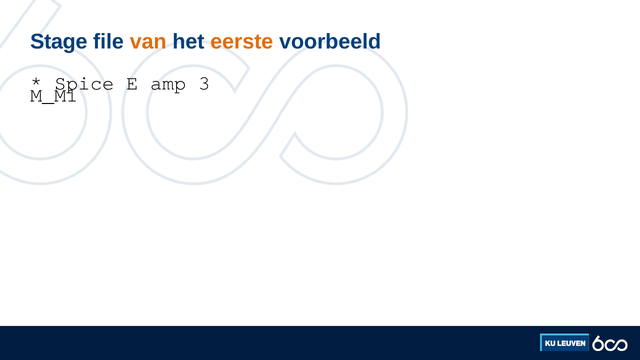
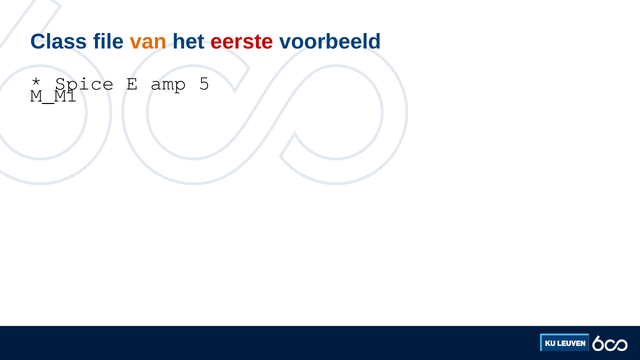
Stage: Stage -> Class
eerste colour: orange -> red
3: 3 -> 5
